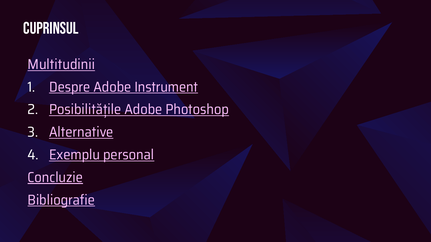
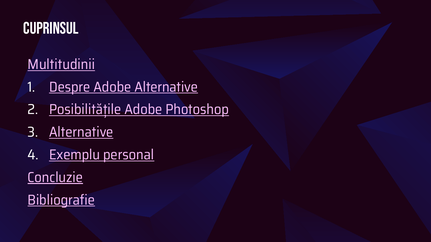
Adobe Instrument: Instrument -> Alternative
